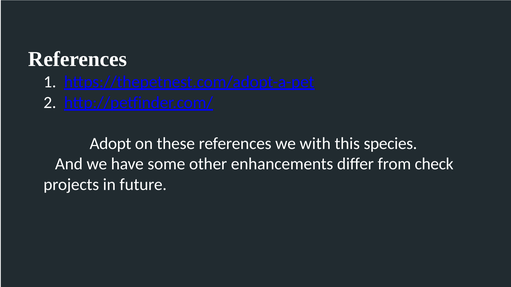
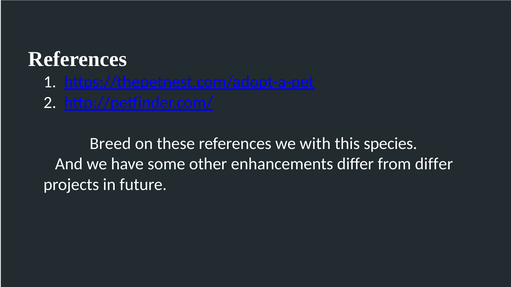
Adopt: Adopt -> Breed
from check: check -> differ
